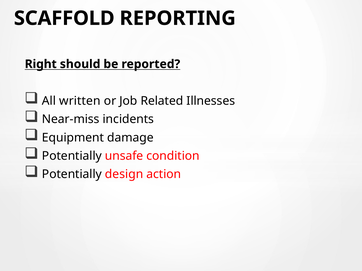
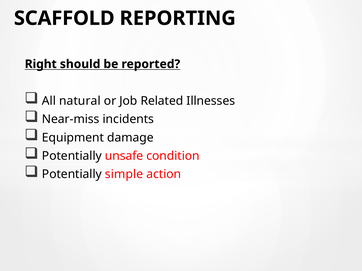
written: written -> natural
design: design -> simple
